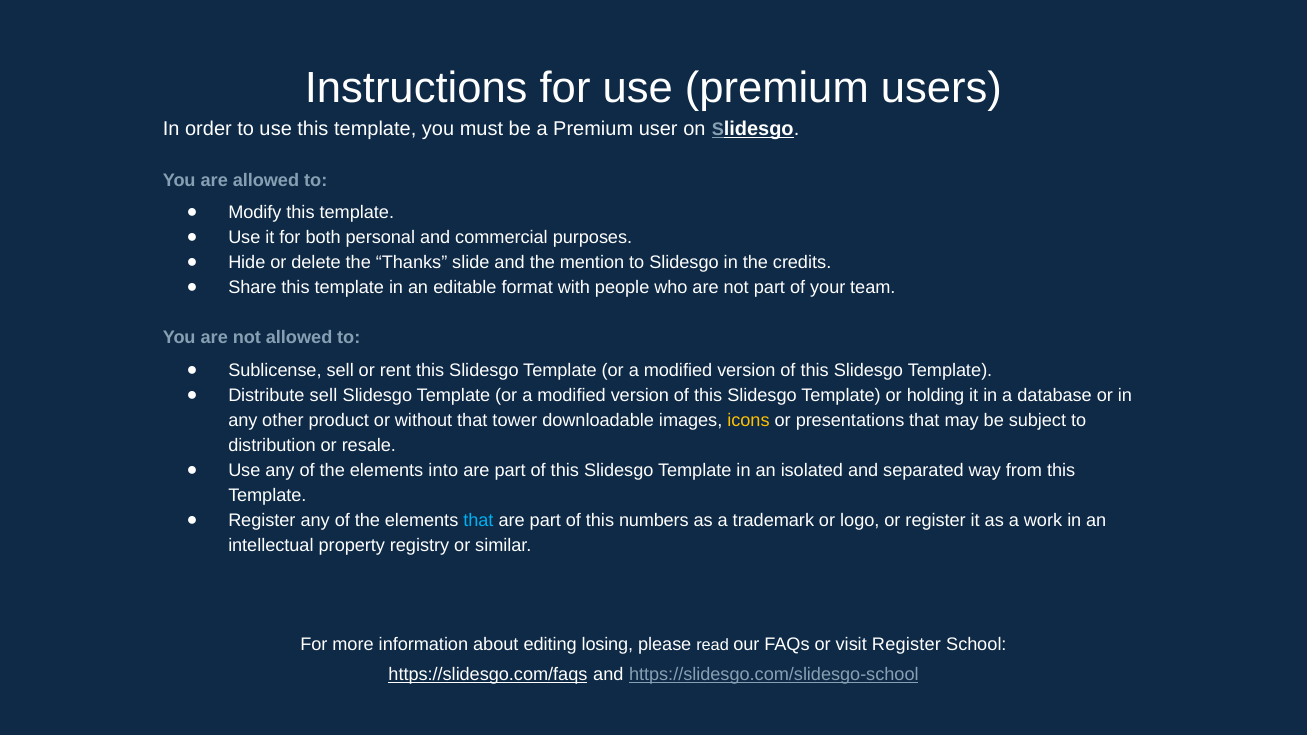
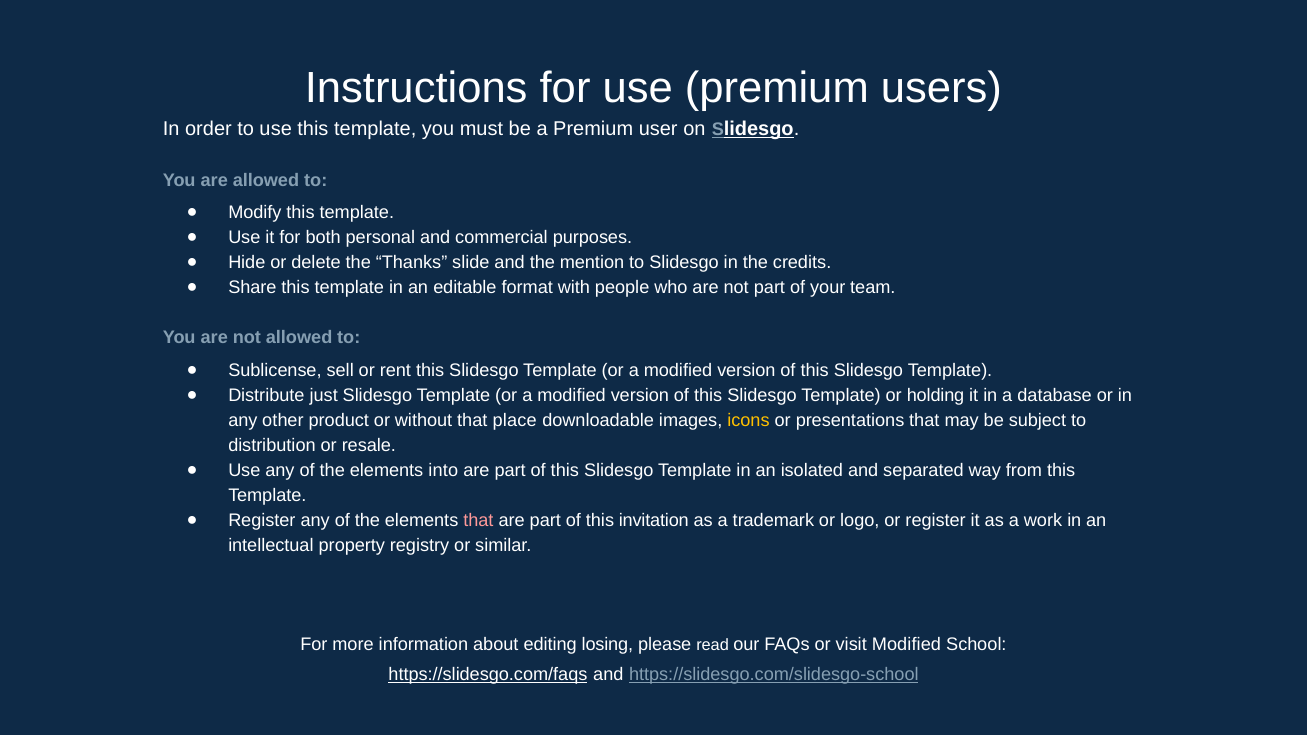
Distribute sell: sell -> just
tower: tower -> place
that at (478, 521) colour: light blue -> pink
numbers: numbers -> invitation
visit Register: Register -> Modified
